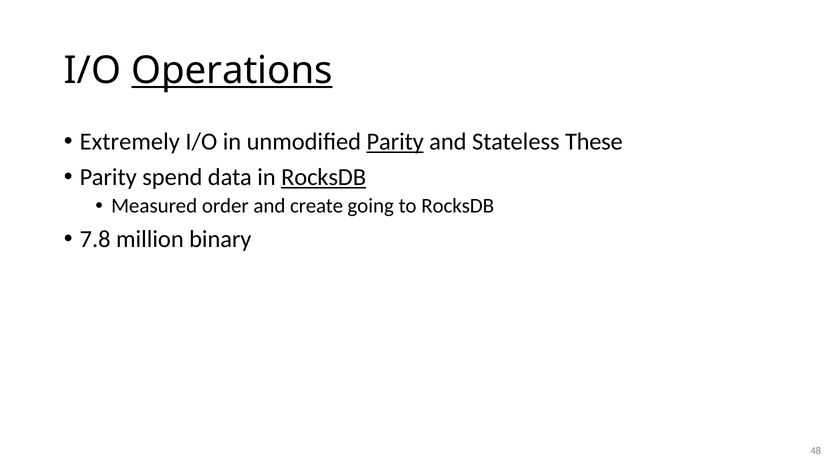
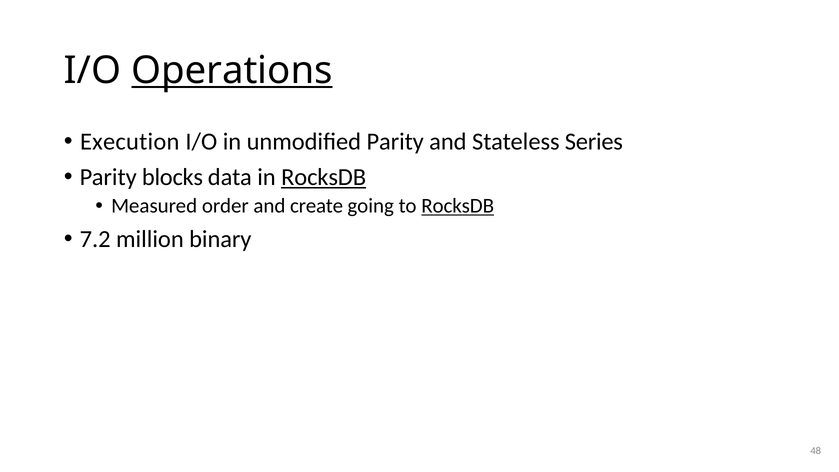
Extremely: Extremely -> Execution
Parity at (395, 142) underline: present -> none
These: These -> Series
spend: spend -> blocks
RocksDB at (458, 206) underline: none -> present
7.8: 7.8 -> 7.2
